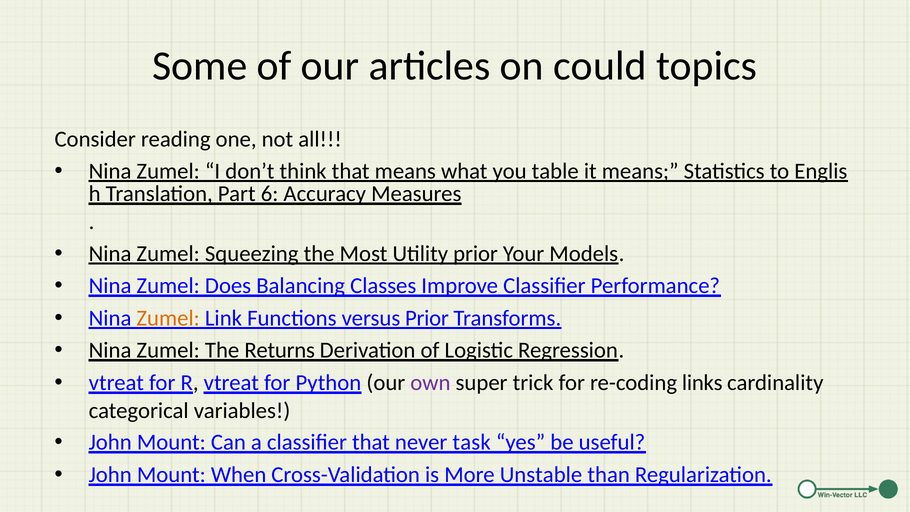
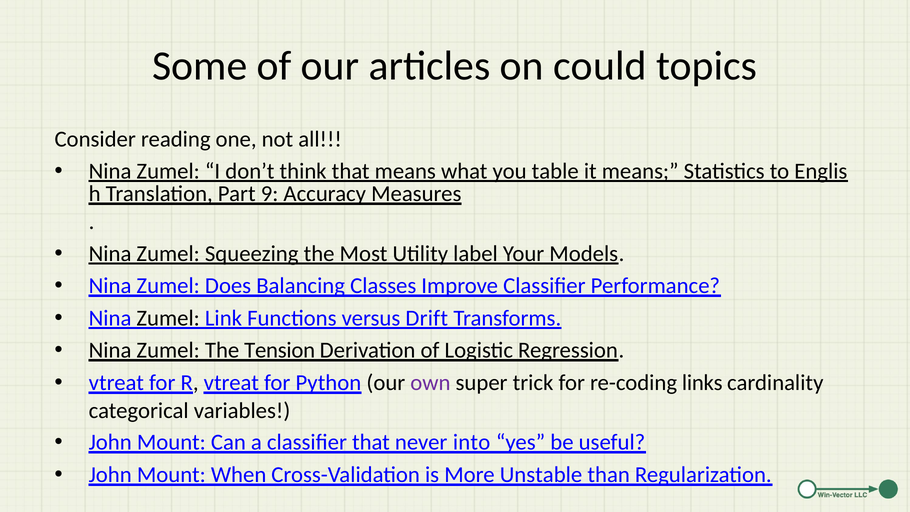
6: 6 -> 9
Utility prior: prior -> label
Zumel at (168, 318) colour: orange -> black
versus Prior: Prior -> Drift
Returns: Returns -> Tension
task: task -> into
